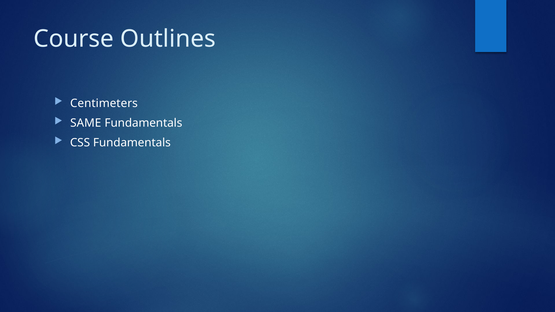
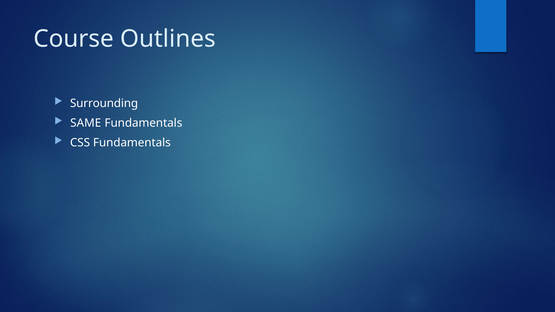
Centimeters: Centimeters -> Surrounding
